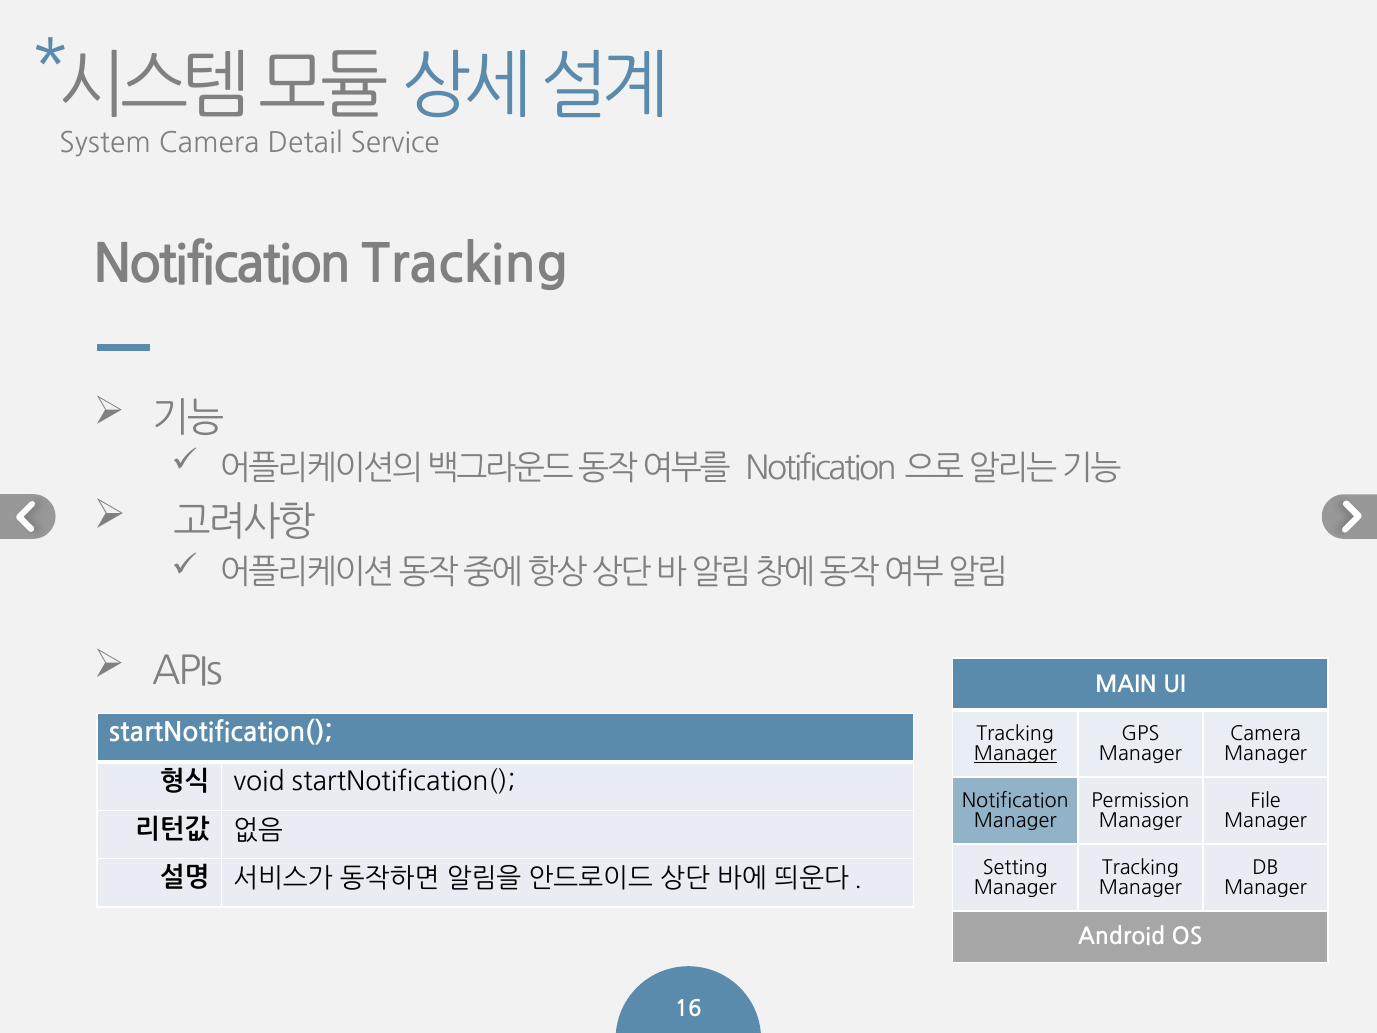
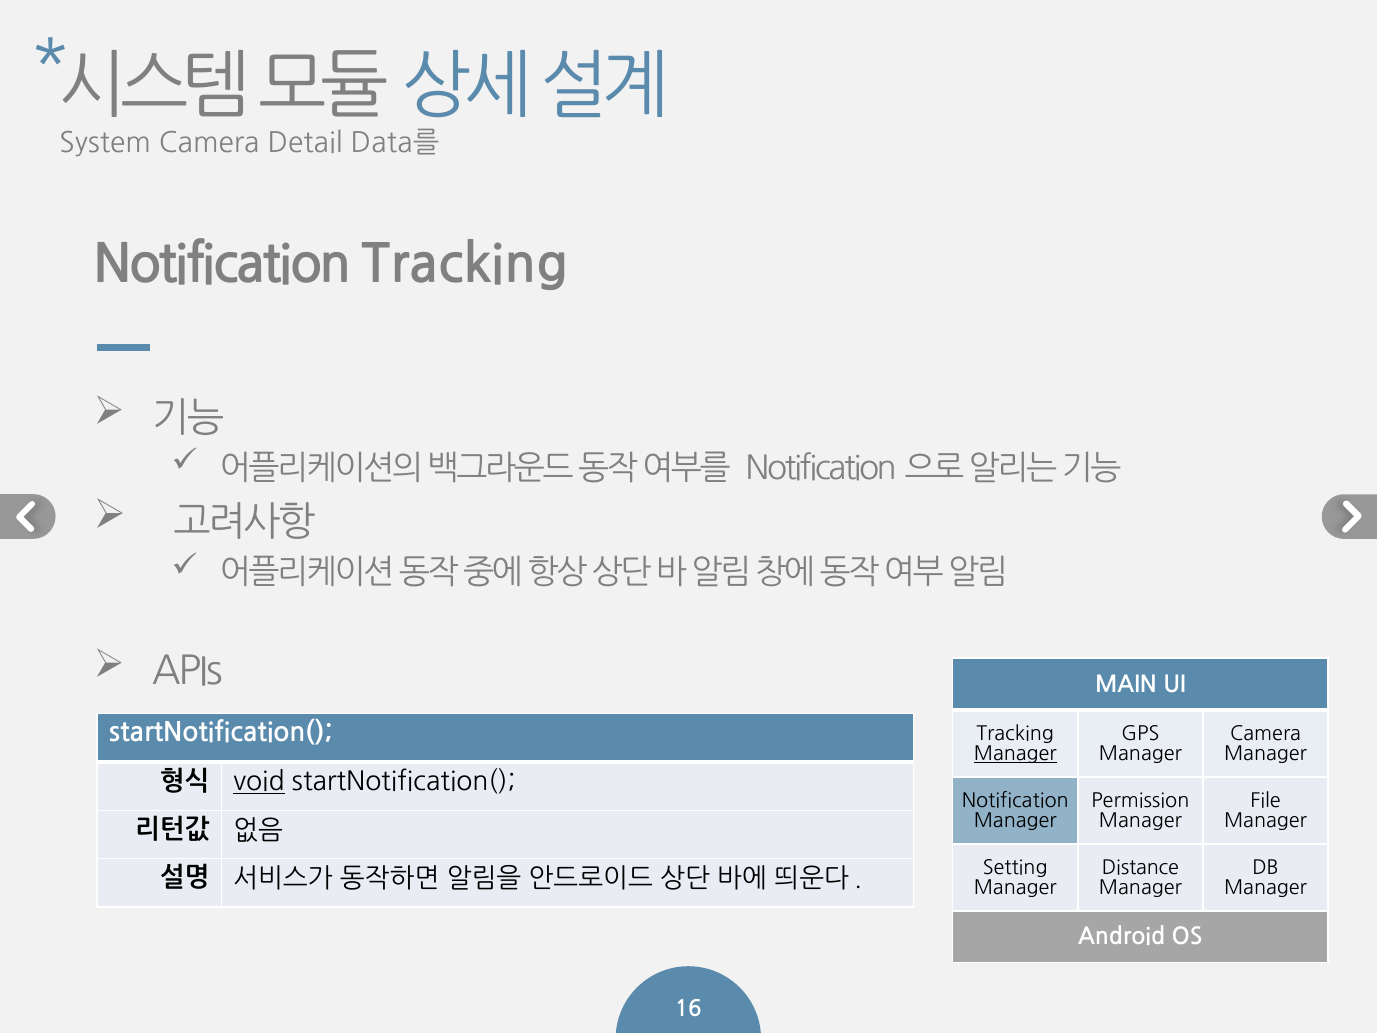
Service: Service -> Data를
void underline: none -> present
Tracking at (1140, 868): Tracking -> Distance
